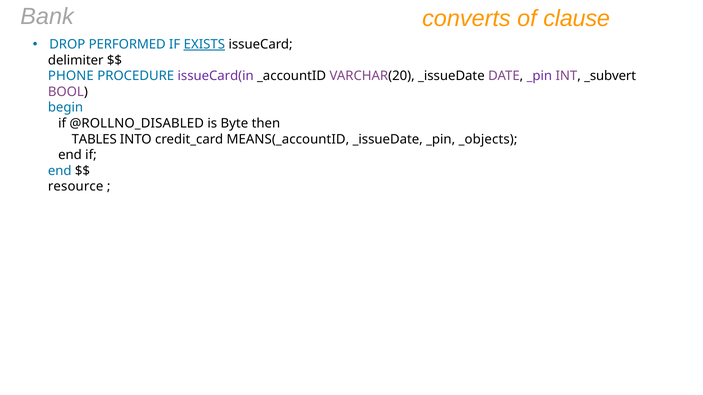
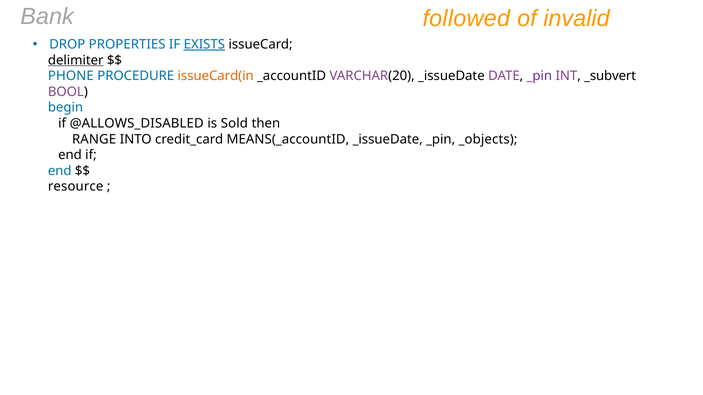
converts: converts -> followed
clause: clause -> invalid
PERFORMED: PERFORMED -> PROPERTIES
delimiter underline: none -> present
issueCard(in colour: purple -> orange
@ROLLNO_DISABLED: @ROLLNO_DISABLED -> @ALLOWS_DISABLED
Byte: Byte -> Sold
TABLES: TABLES -> RANGE
